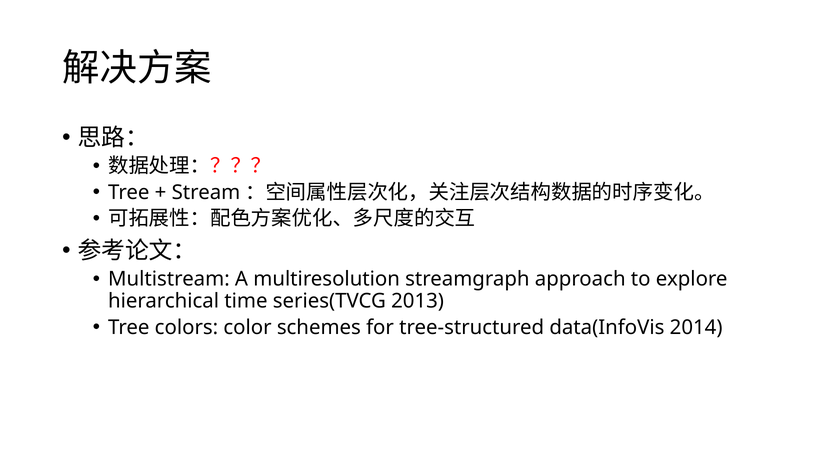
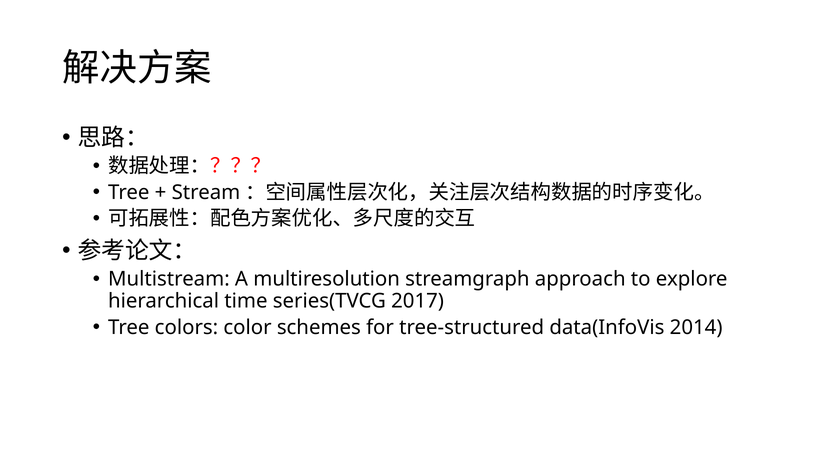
2013: 2013 -> 2017
